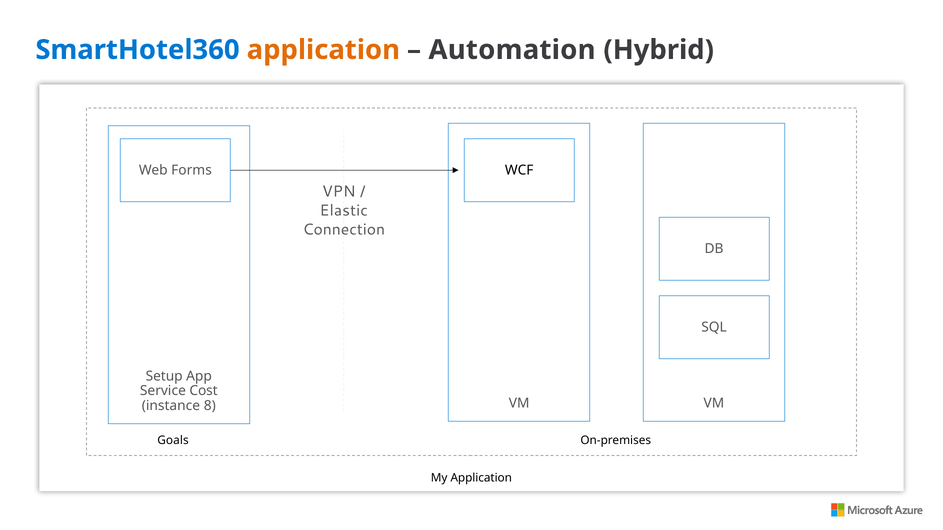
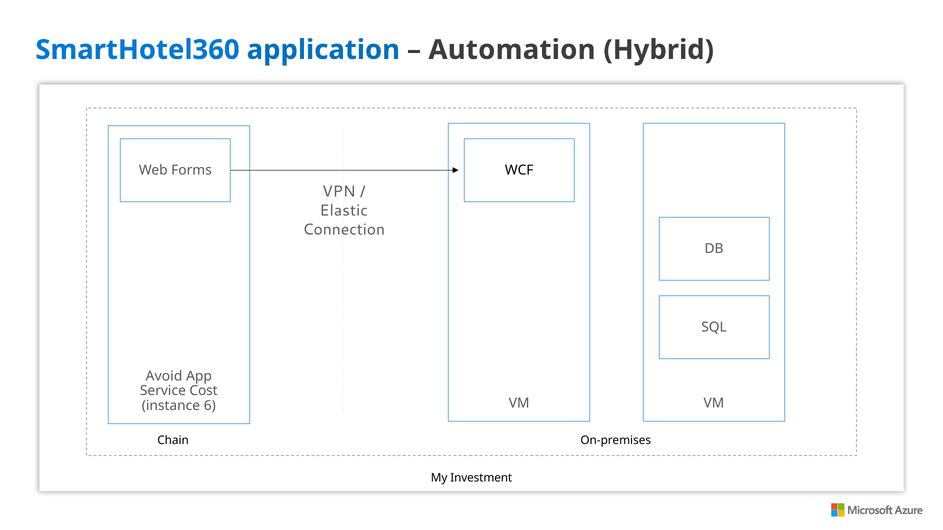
application at (323, 50) colour: orange -> blue
Setup: Setup -> Avoid
8: 8 -> 6
Goals: Goals -> Chain
My Application: Application -> Investment
